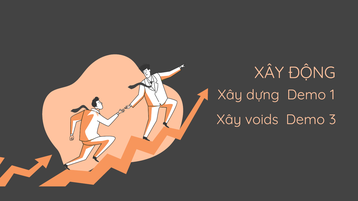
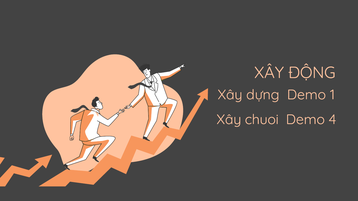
voids: voids -> chuoi
3: 3 -> 4
